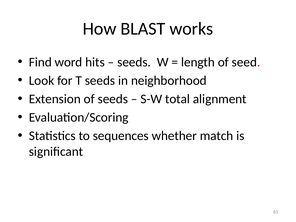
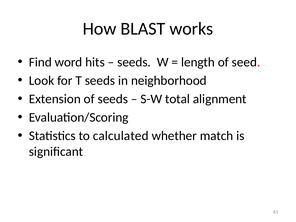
sequences: sequences -> calculated
